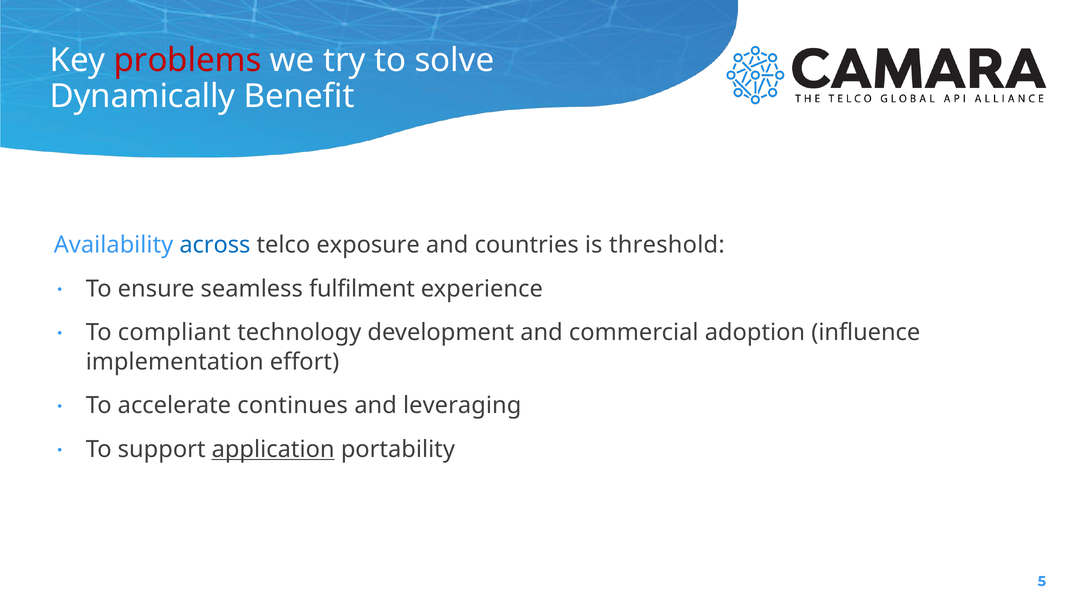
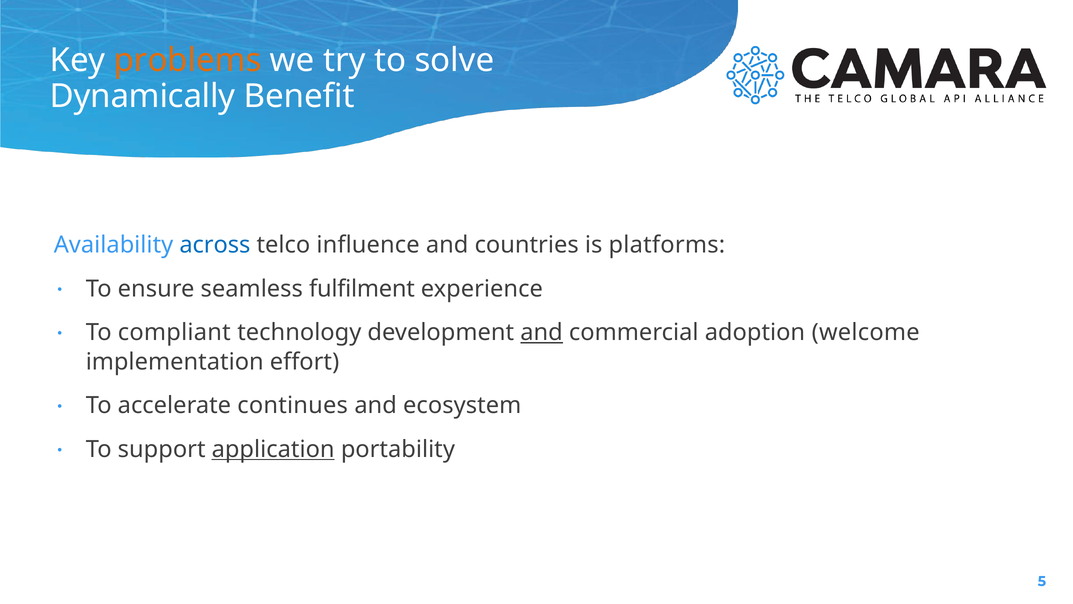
problems colour: red -> orange
exposure: exposure -> influence
threshold: threshold -> platforms
and at (542, 332) underline: none -> present
influence: influence -> welcome
leveraging: leveraging -> ecosystem
